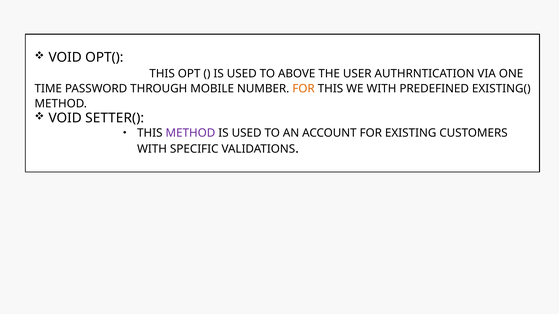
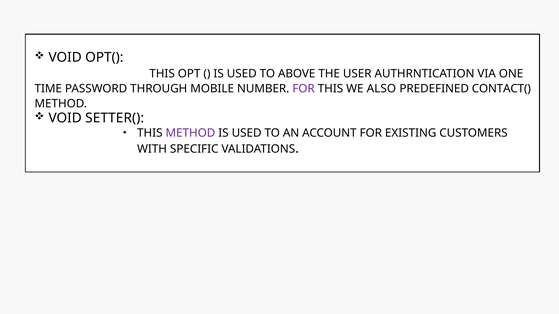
FOR at (304, 89) colour: orange -> purple
WE WITH: WITH -> ALSO
EXISTING(: EXISTING( -> CONTACT(
